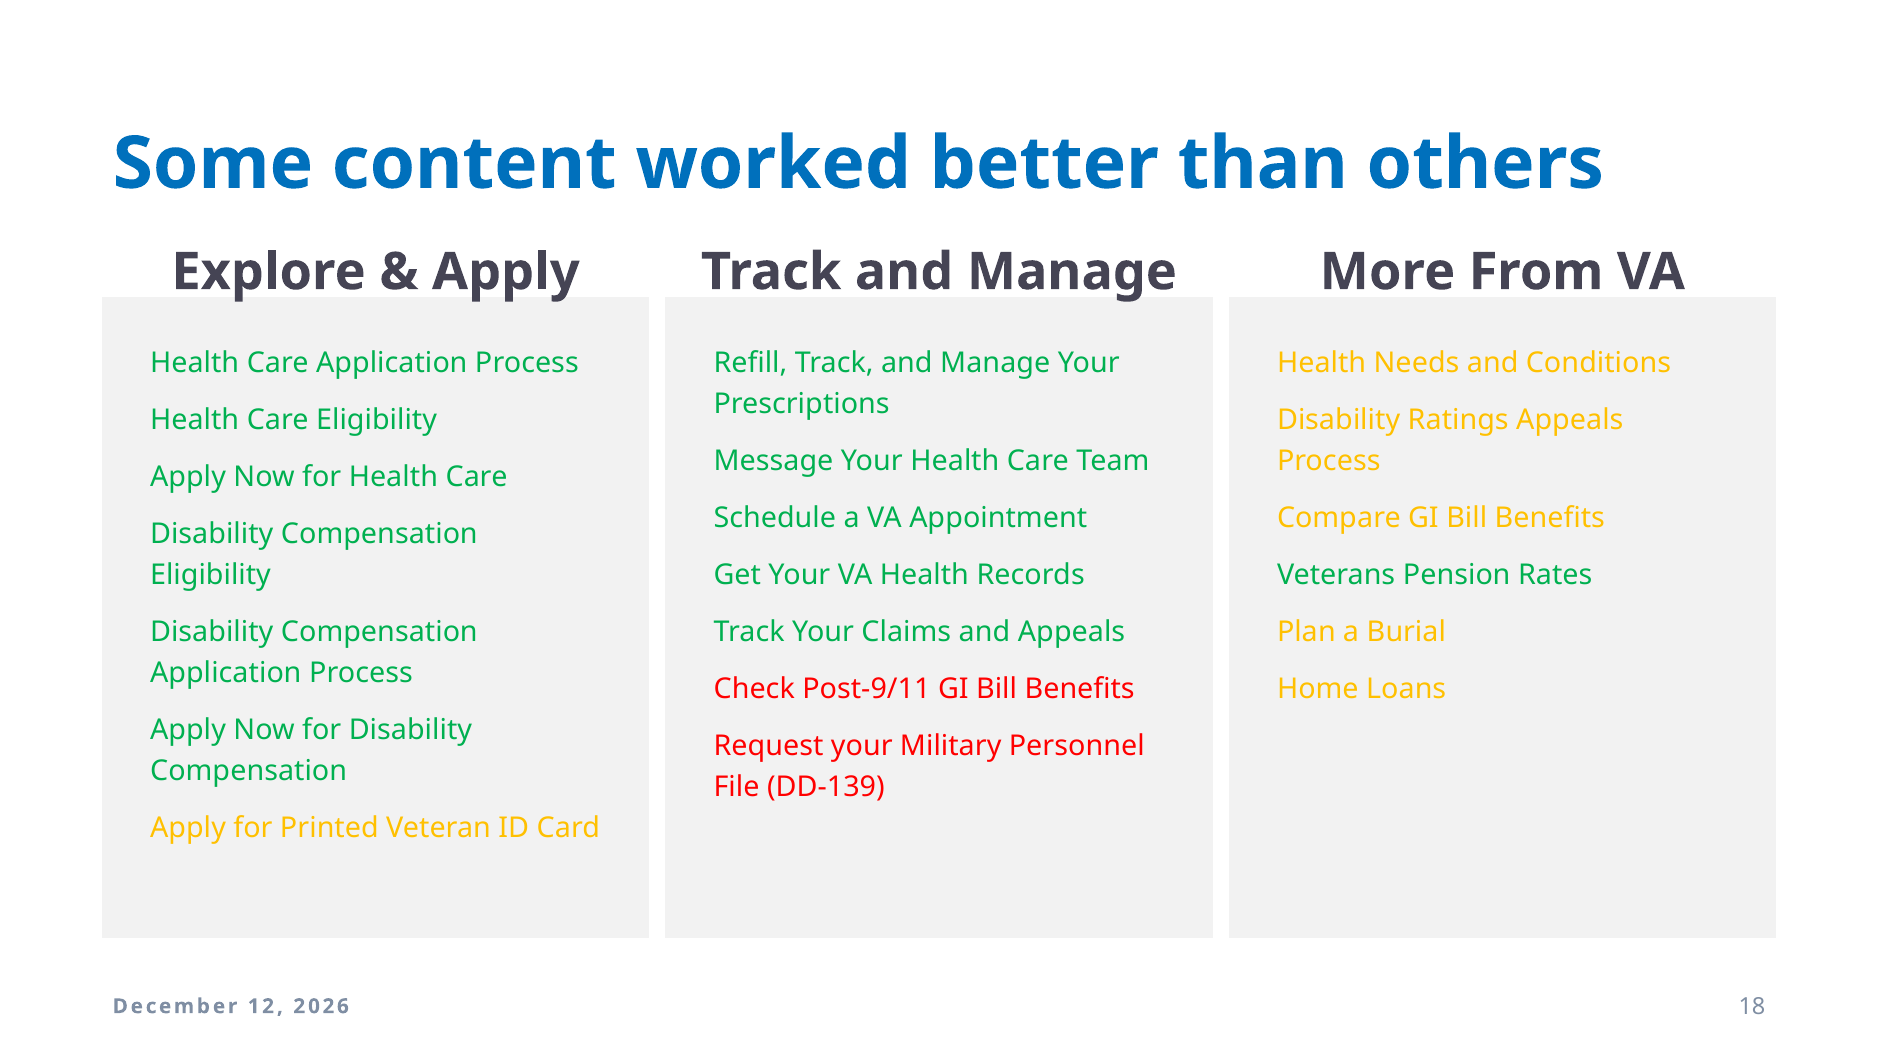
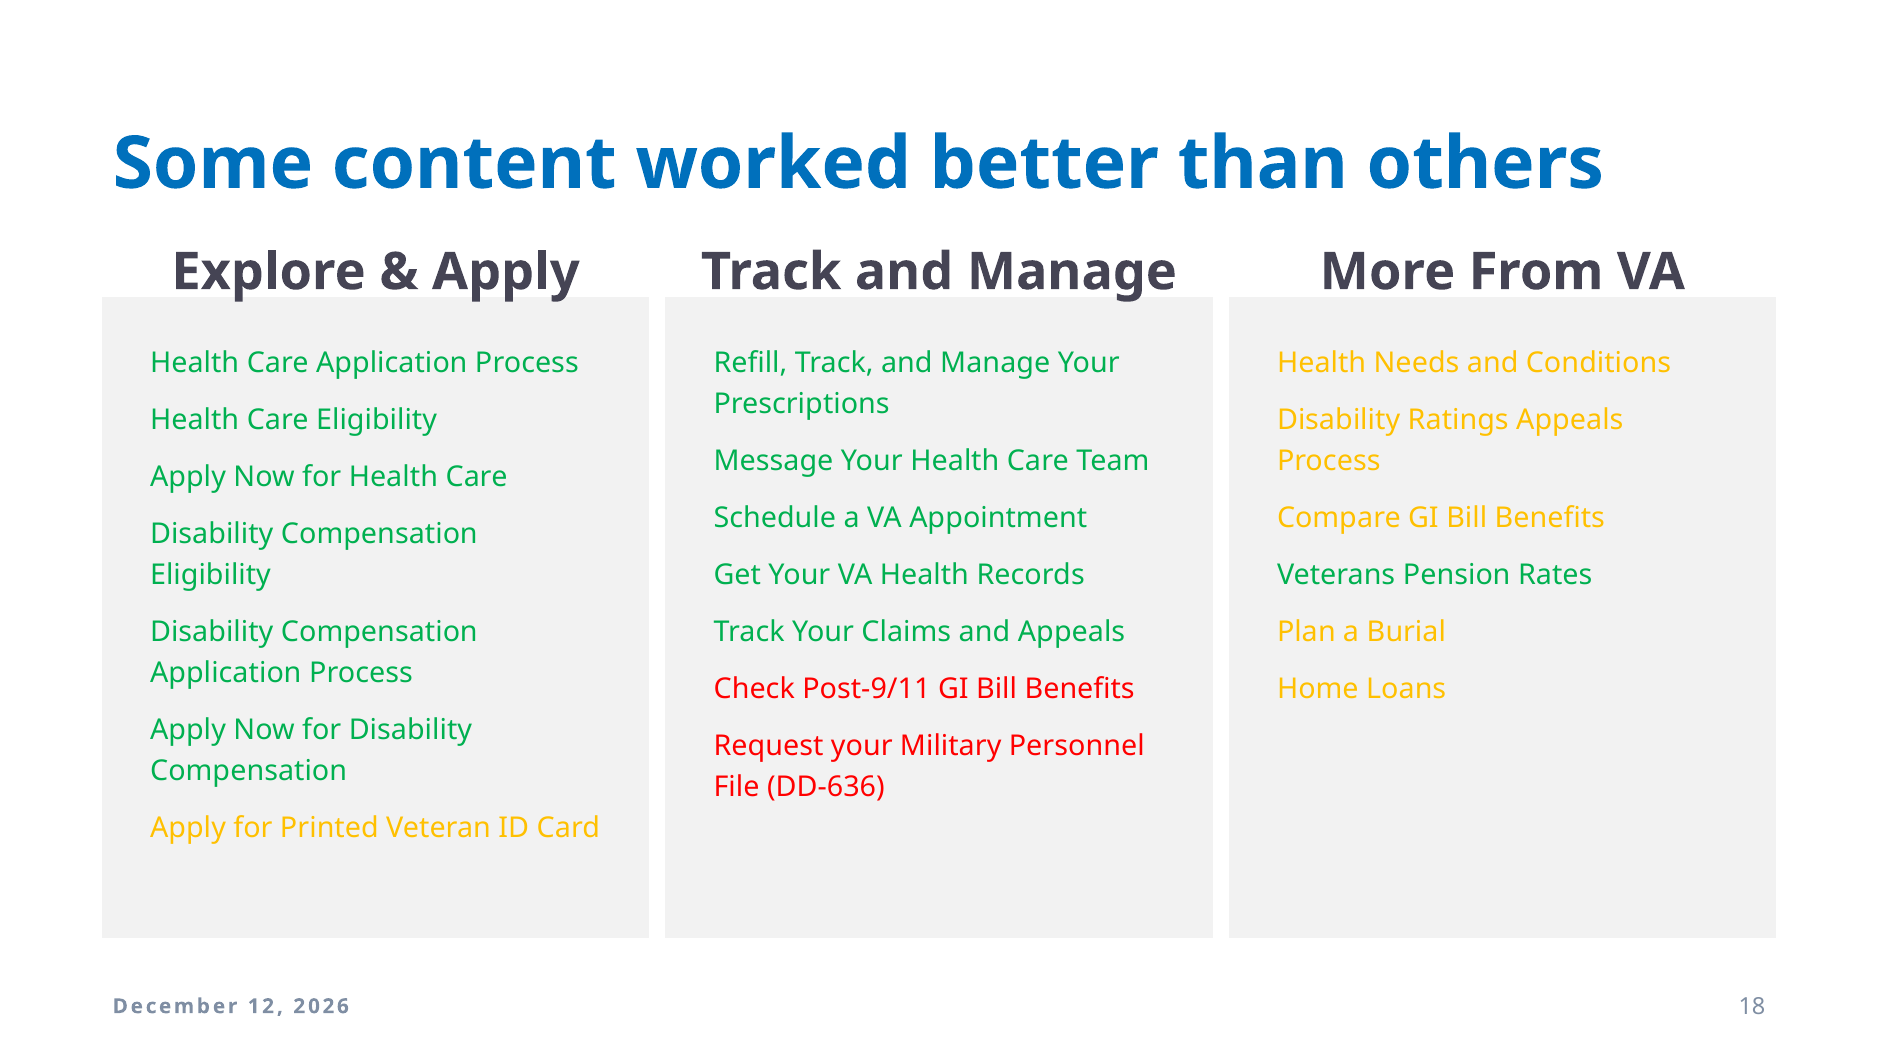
DD-139: DD-139 -> DD-636
